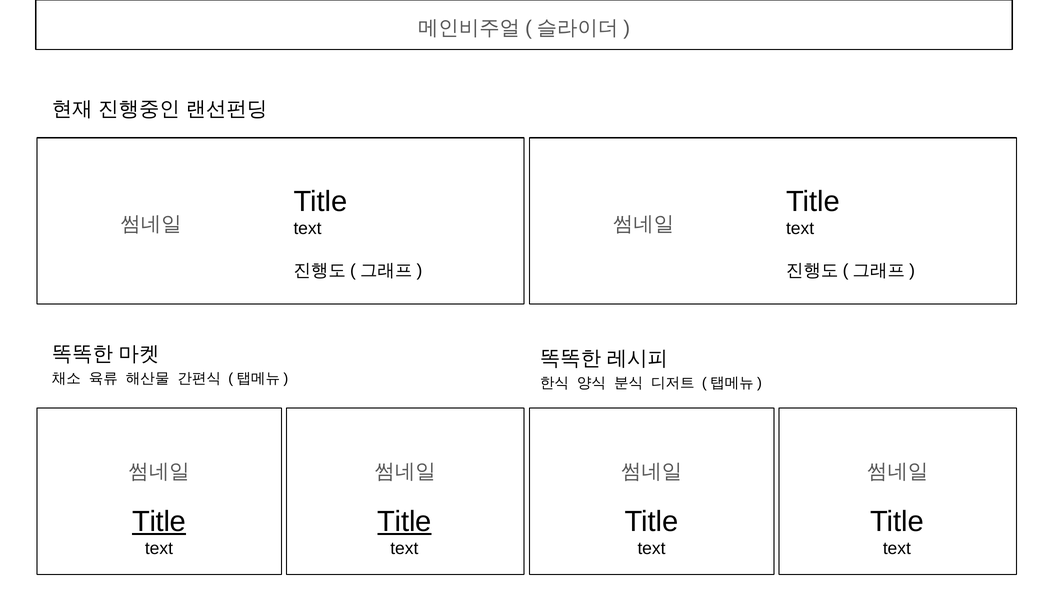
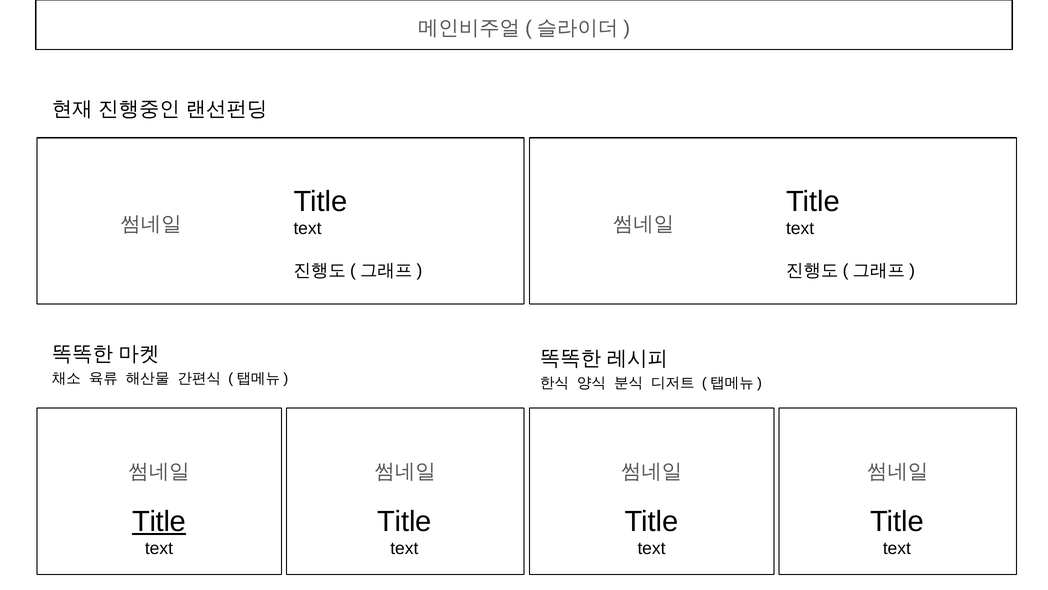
Title at (404, 521) underline: present -> none
